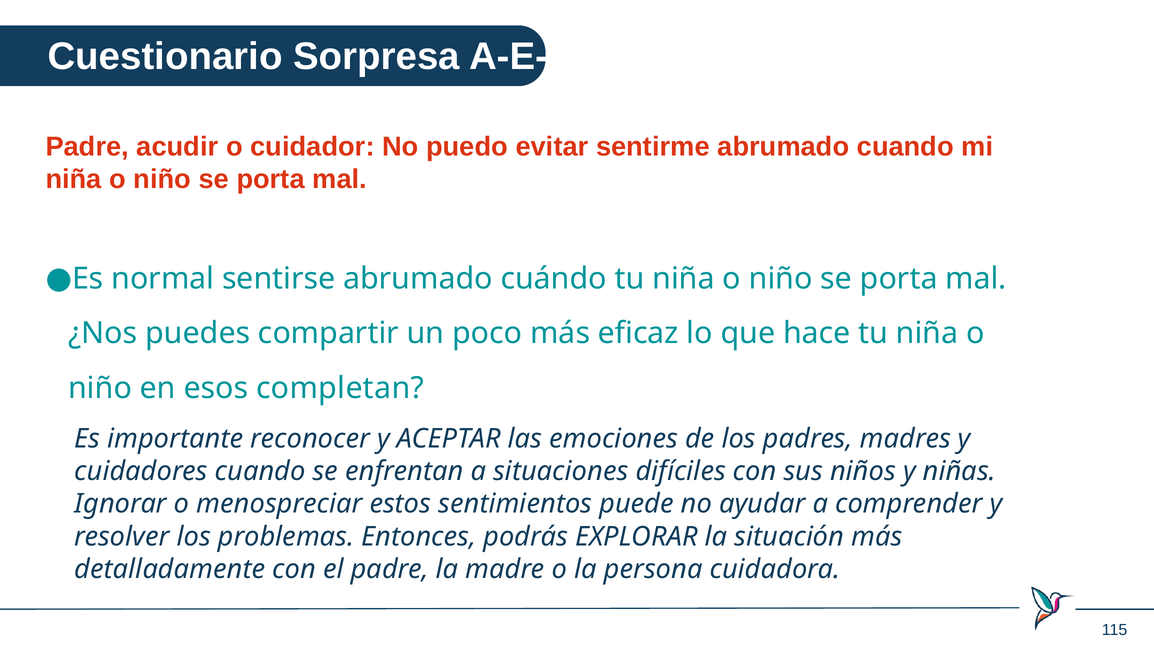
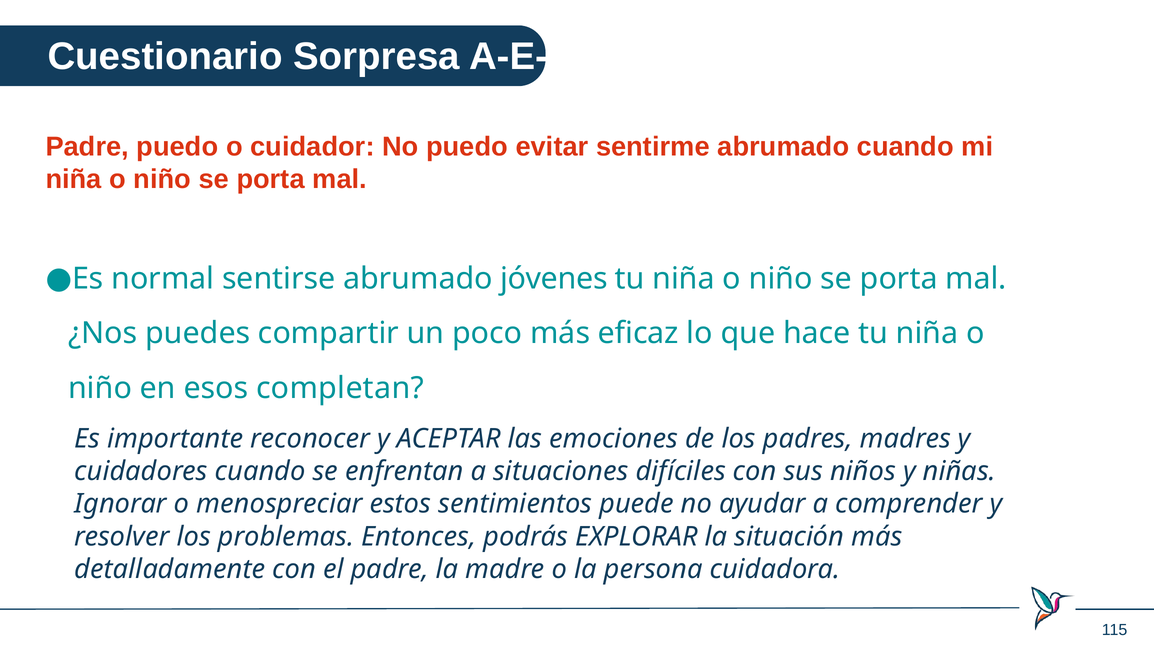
Padre acudir: acudir -> puedo
cuándo: cuándo -> jóvenes
